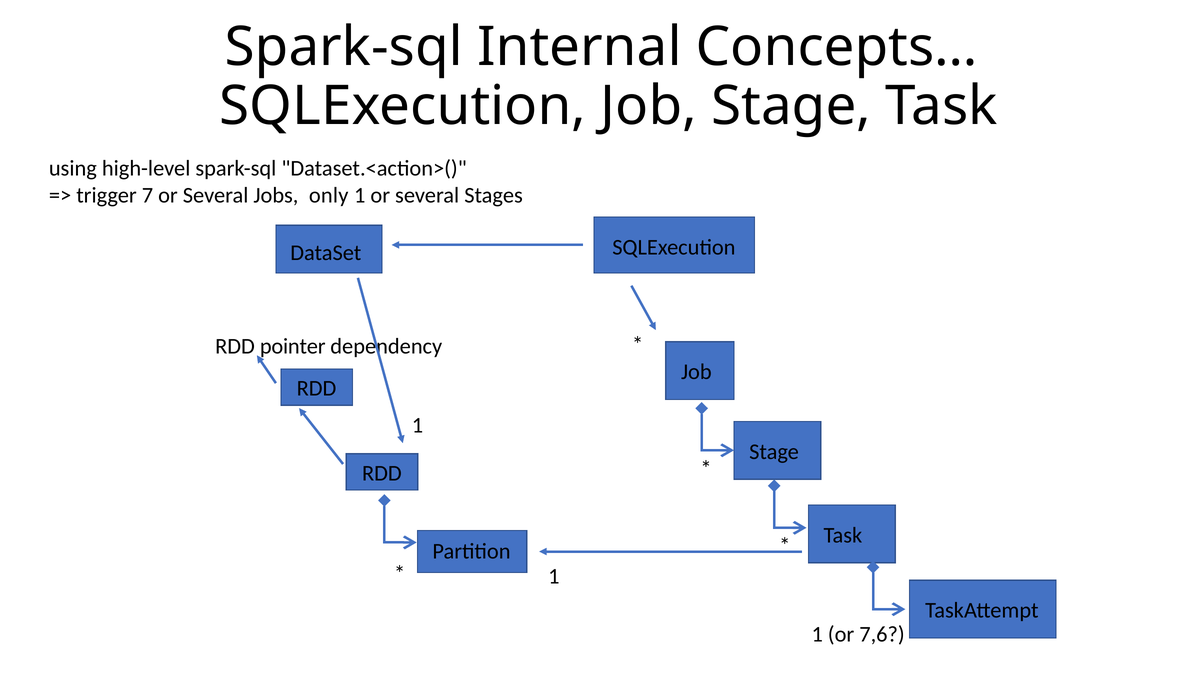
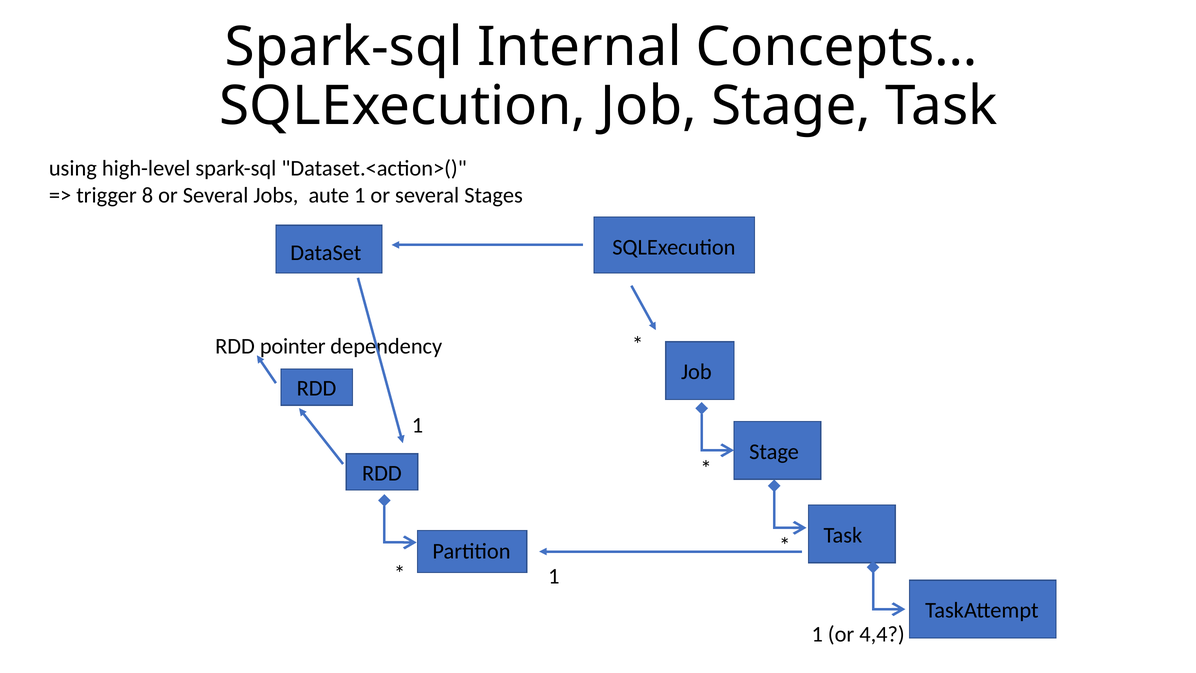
7: 7 -> 8
only: only -> aute
7,6: 7,6 -> 4,4
